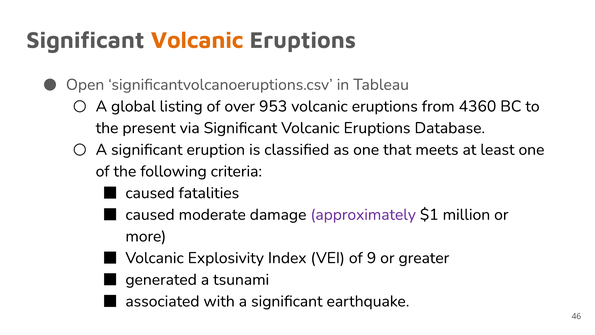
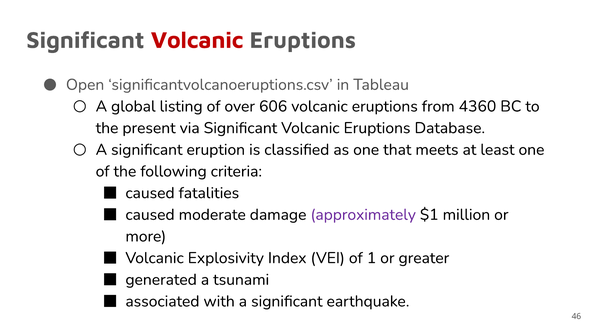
Volcanic at (197, 40) colour: orange -> red
953: 953 -> 606
9: 9 -> 1
